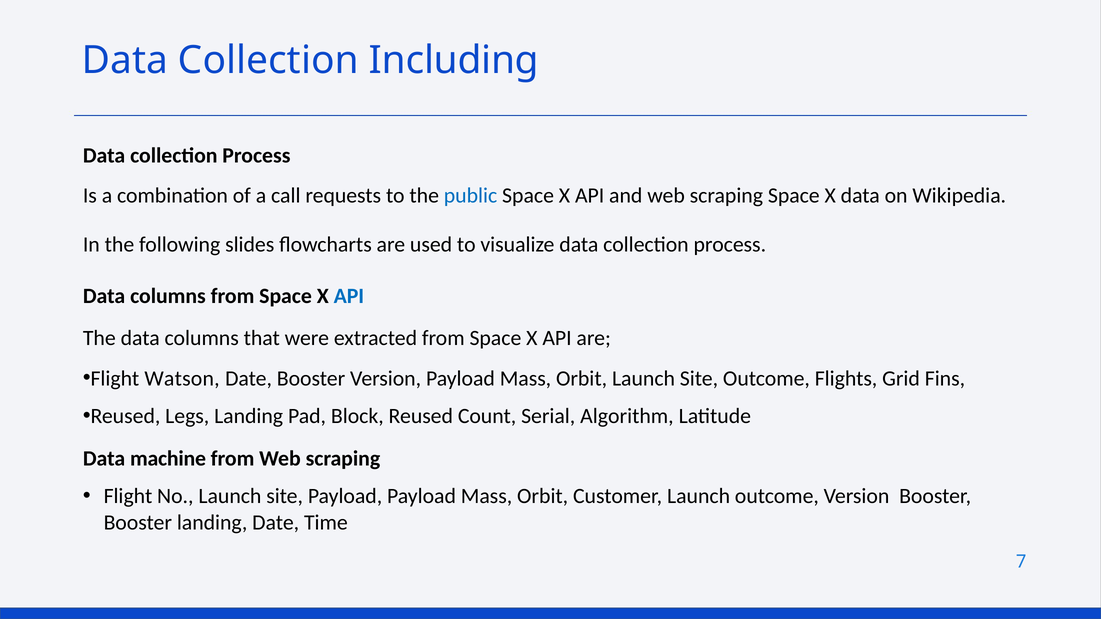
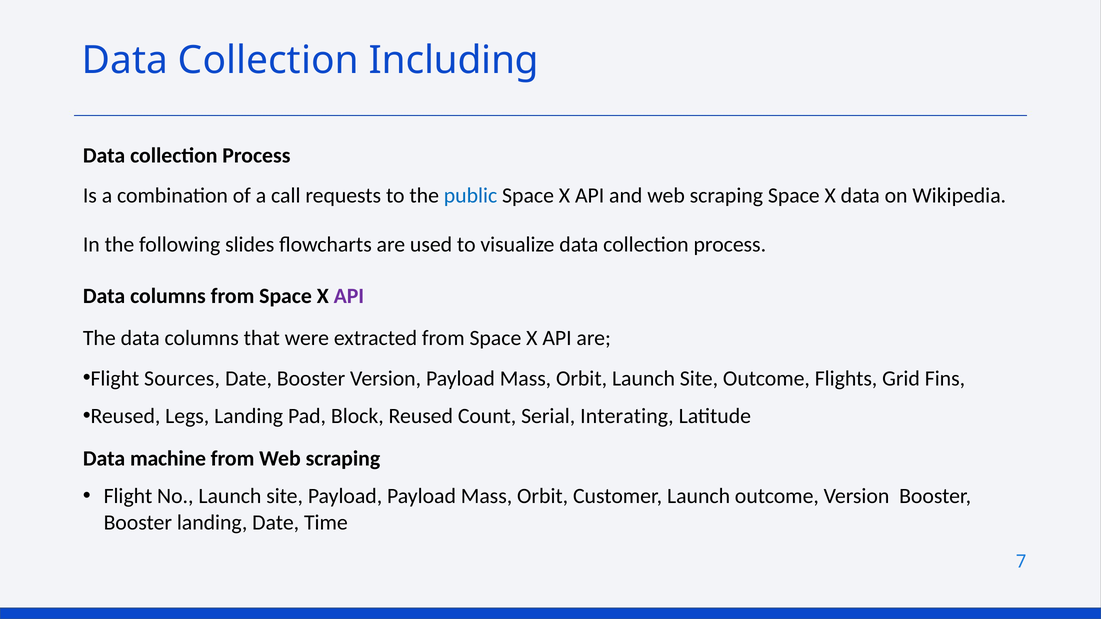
API at (349, 296) colour: blue -> purple
Watson: Watson -> Sources
Algorithm: Algorithm -> Interating
